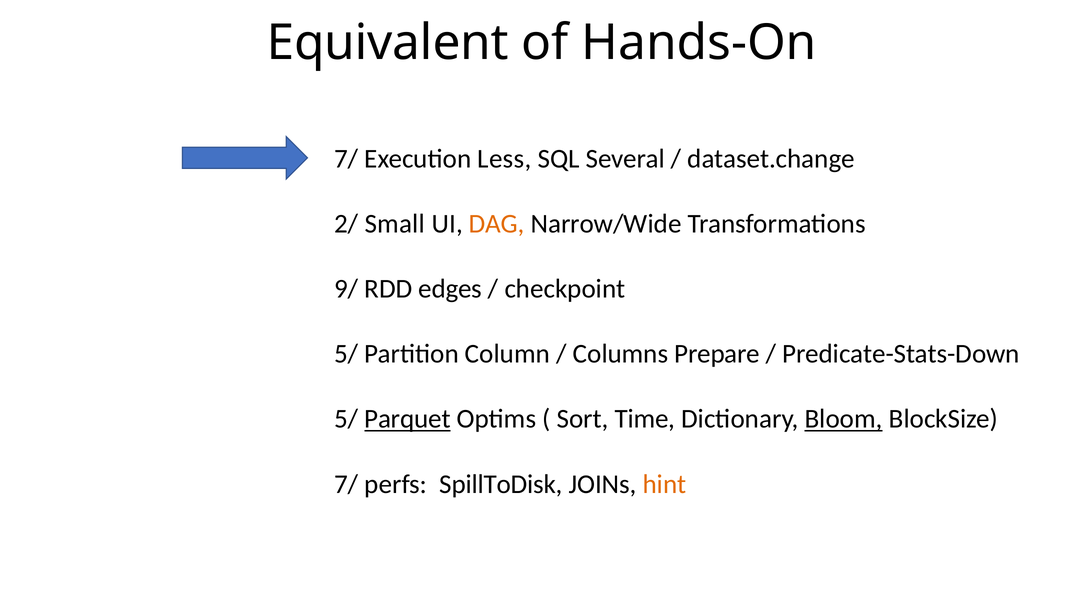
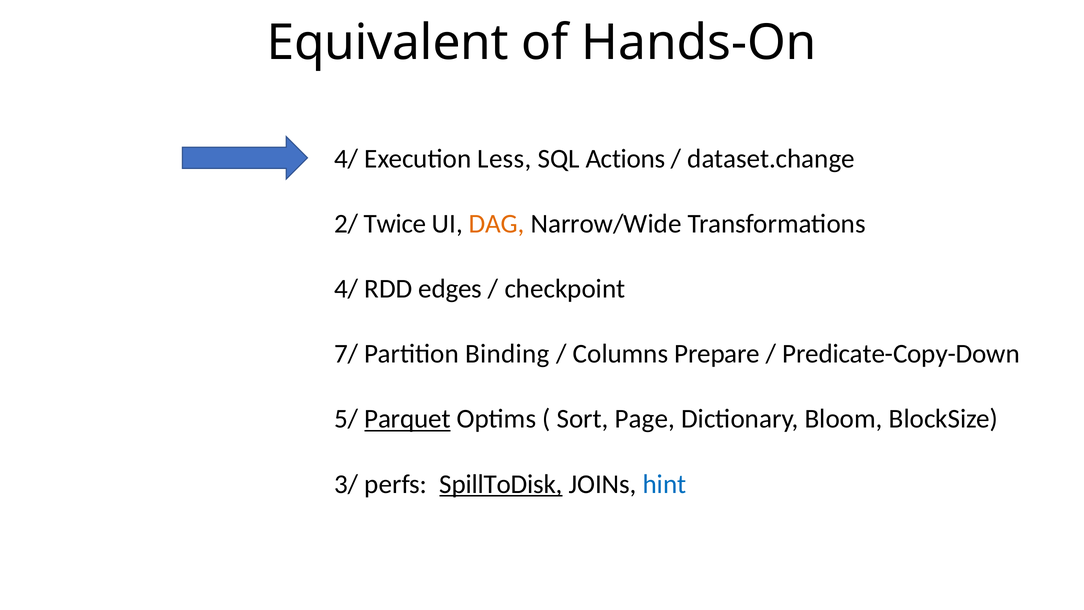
7/ at (346, 159): 7/ -> 4/
Several: Several -> Actions
Small: Small -> Twice
9/ at (346, 289): 9/ -> 4/
5/ at (346, 354): 5/ -> 7/
Column: Column -> Binding
Predicate-Stats-Down: Predicate-Stats-Down -> Predicate-Copy-Down
Time: Time -> Page
Bloom underline: present -> none
7/ at (346, 484): 7/ -> 3/
SpillToDisk underline: none -> present
hint colour: orange -> blue
